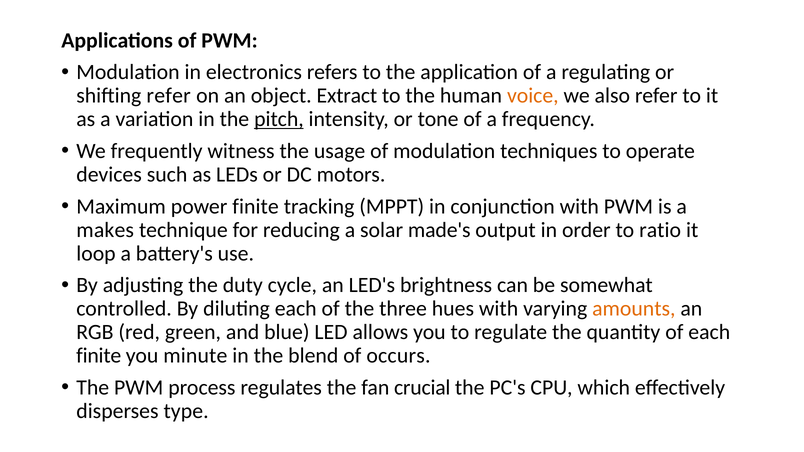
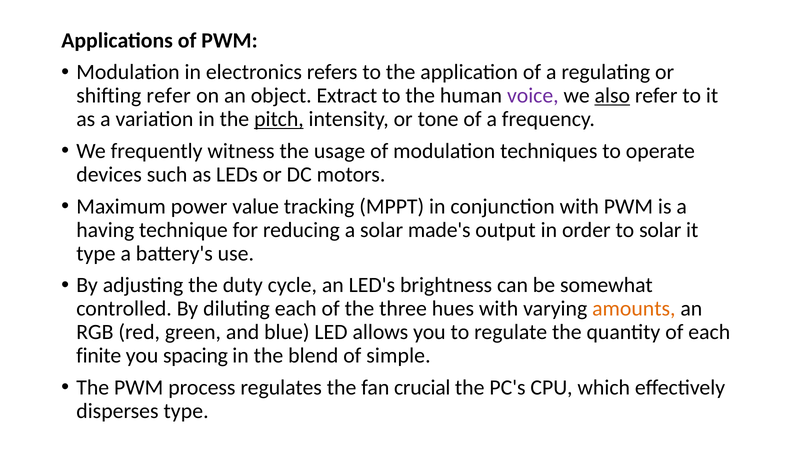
voice colour: orange -> purple
also underline: none -> present
power finite: finite -> value
makes: makes -> having
to ratio: ratio -> solar
loop at (96, 254): loop -> type
minute: minute -> spacing
occurs: occurs -> simple
